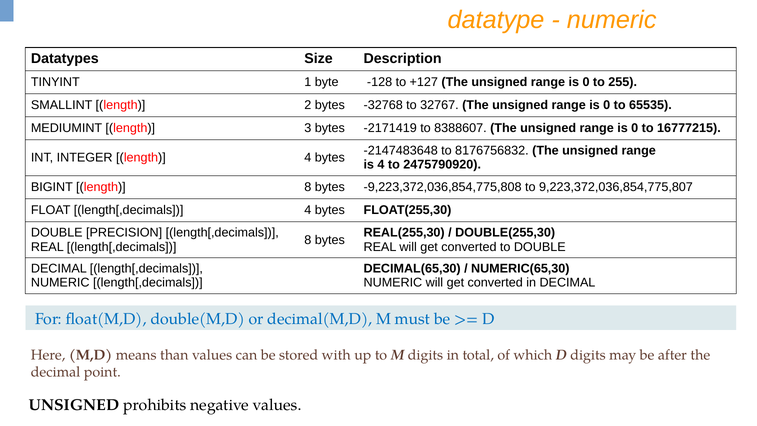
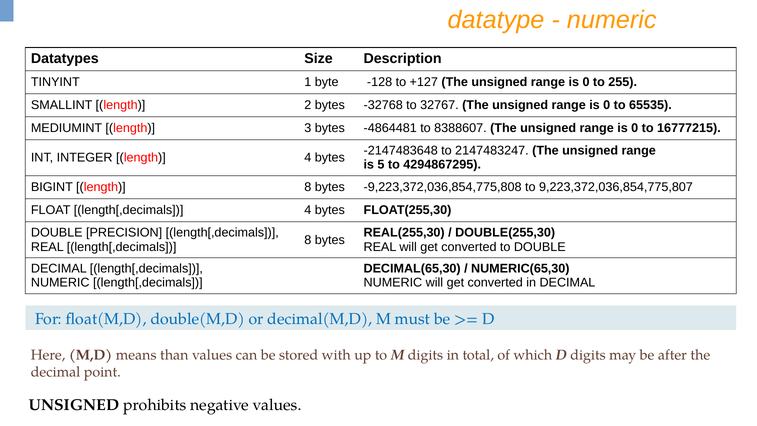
-2171419: -2171419 -> -4864481
8176756832: 8176756832 -> 2147483247
is 4: 4 -> 5
2475790920: 2475790920 -> 4294867295
